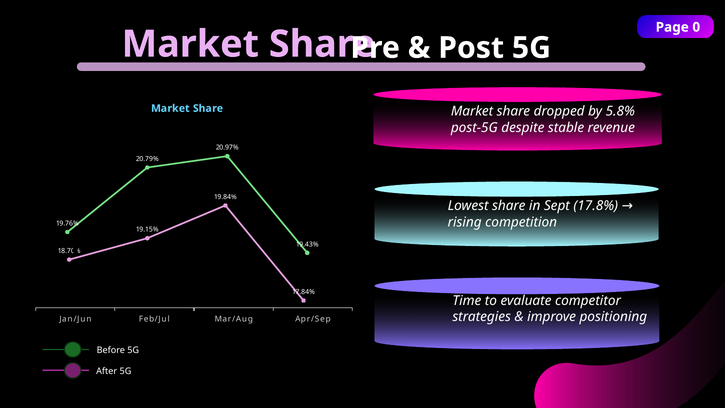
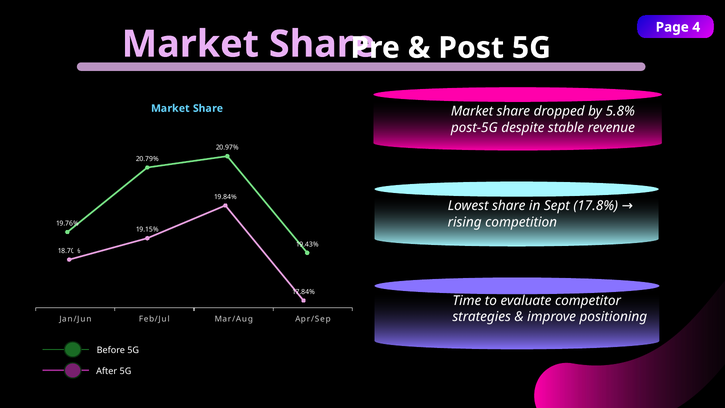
0: 0 -> 4
